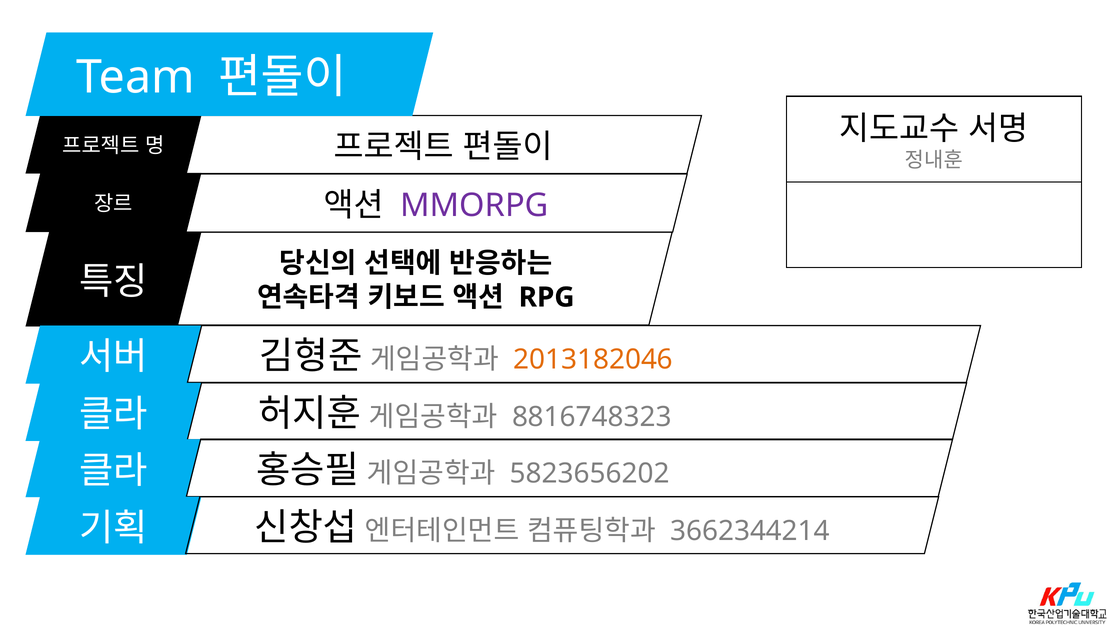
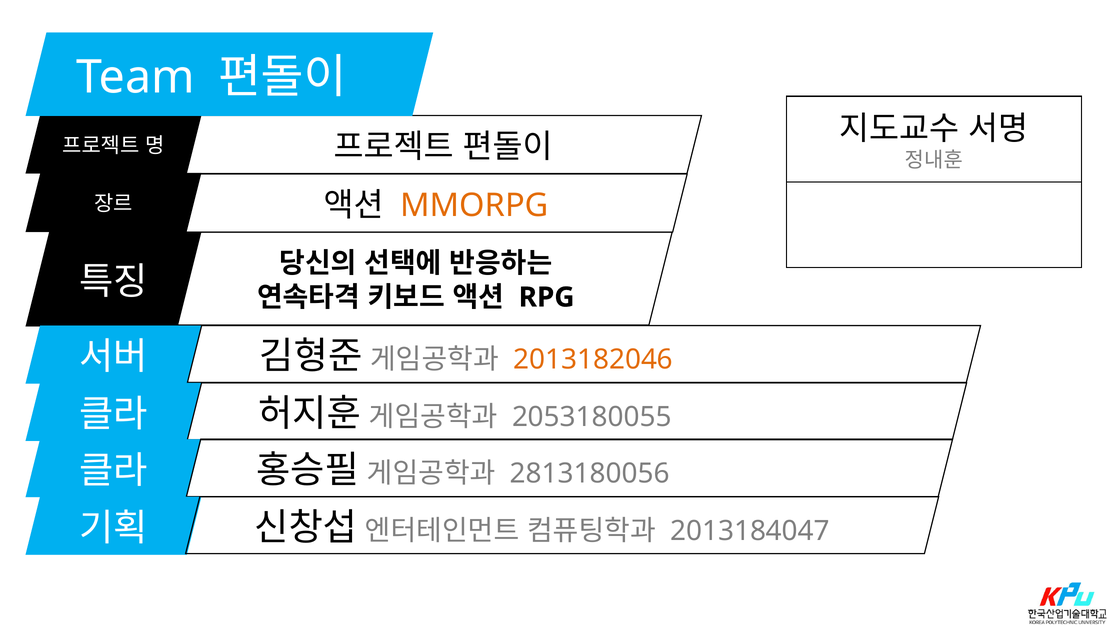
MMORPG colour: purple -> orange
8816748323: 8816748323 -> 2053180055
5823656202: 5823656202 -> 2813180056
3662344214: 3662344214 -> 2013184047
